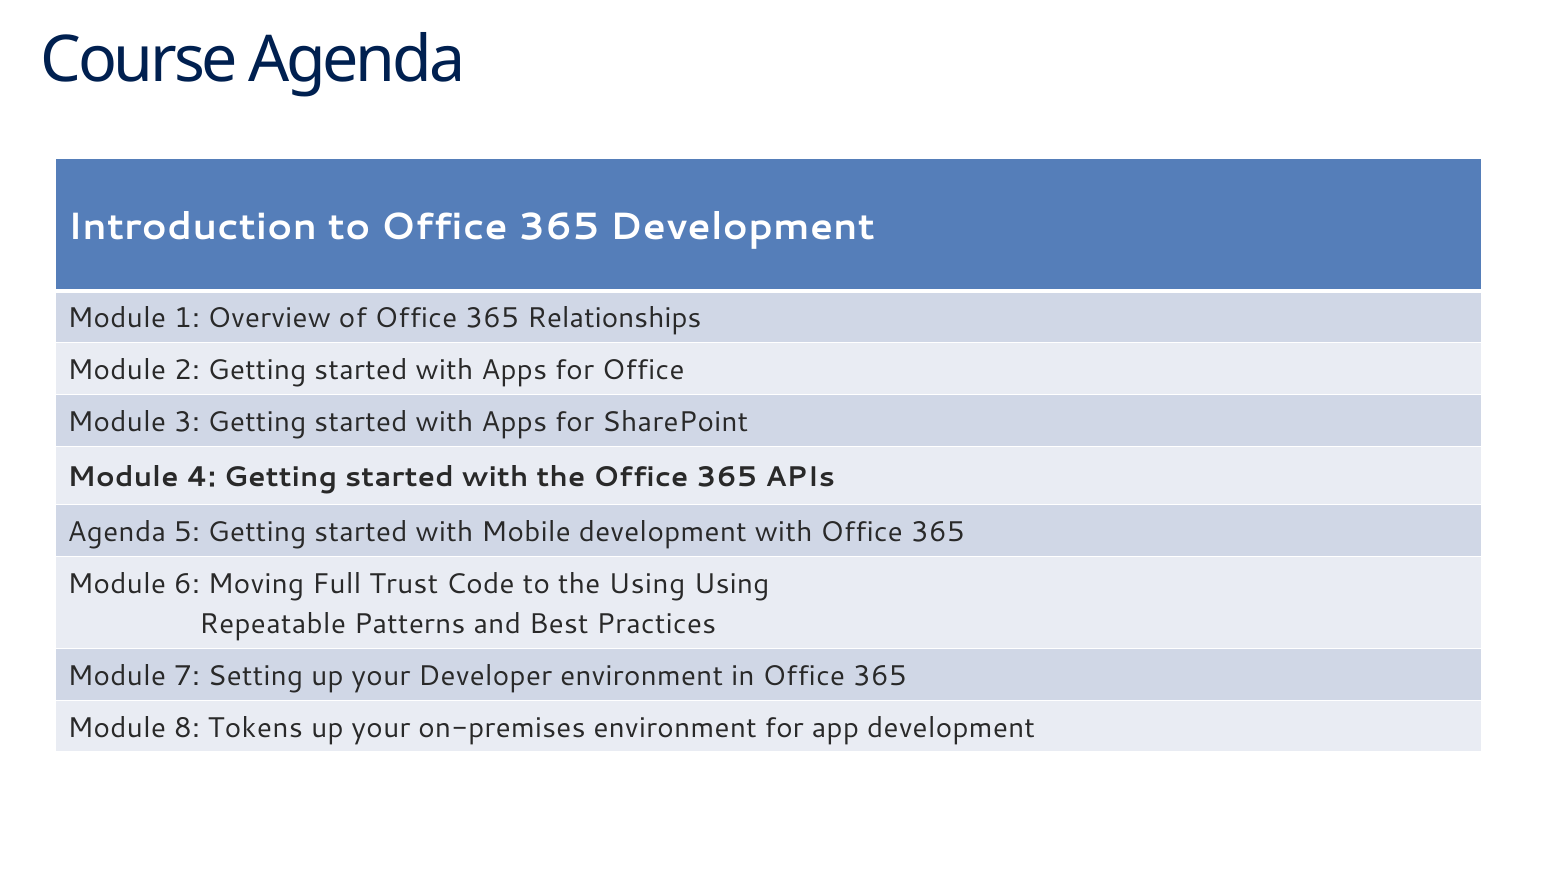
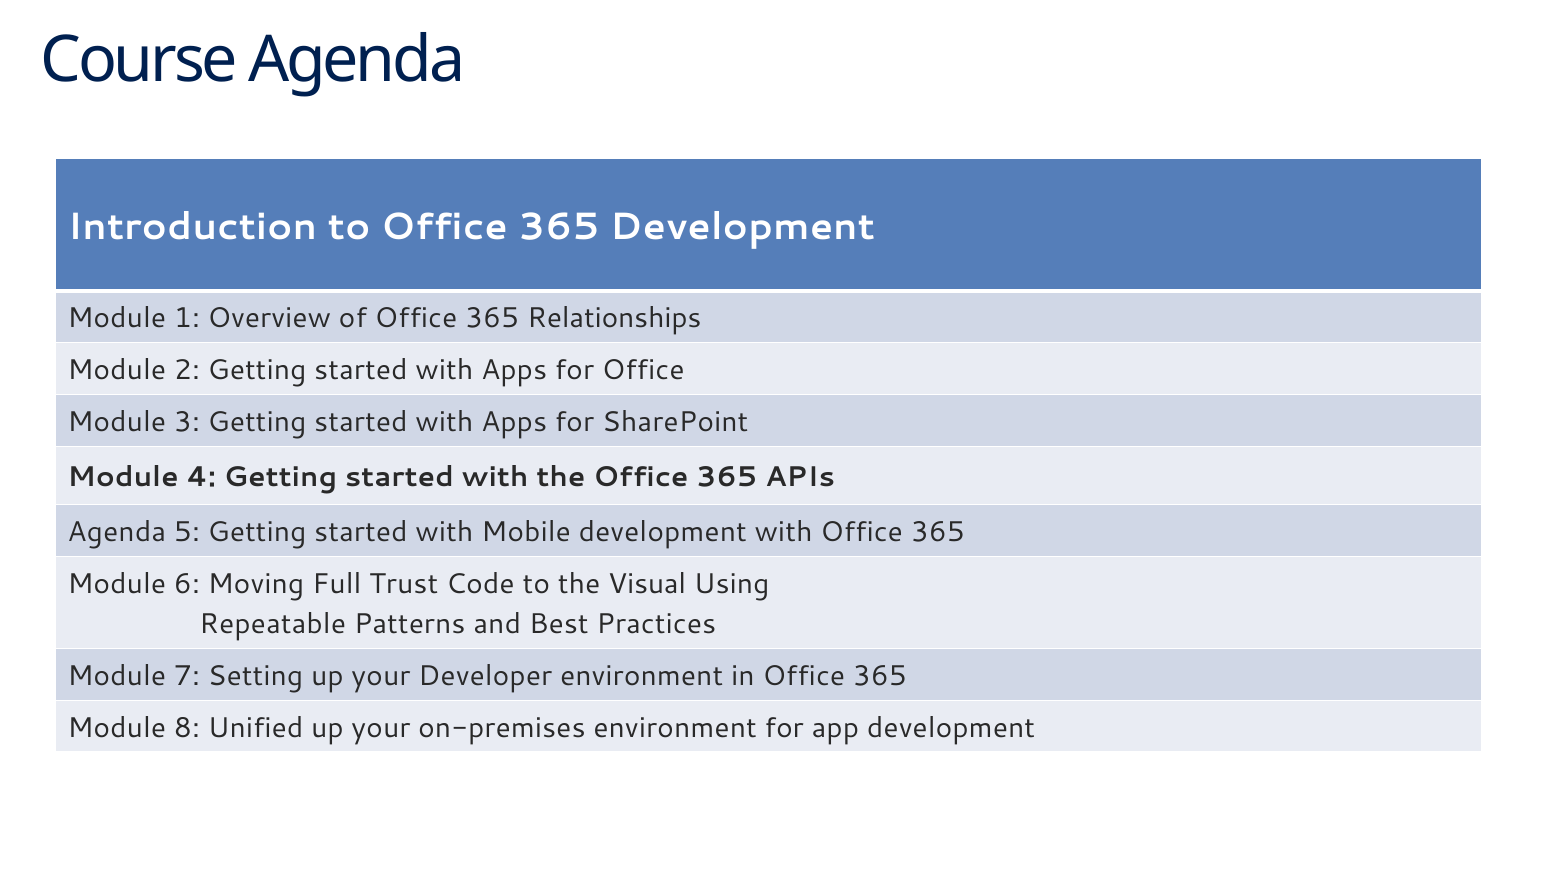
the Using: Using -> Visual
Tokens: Tokens -> Unified
